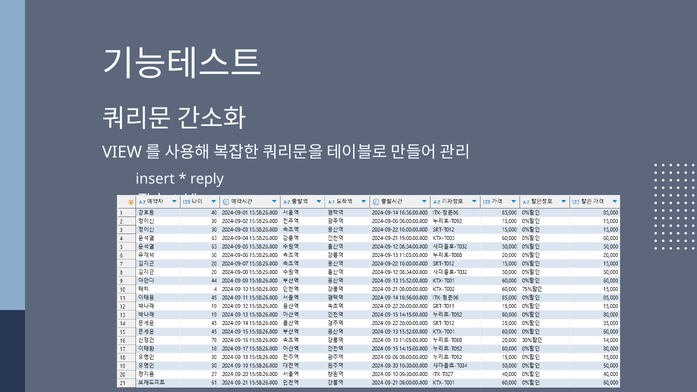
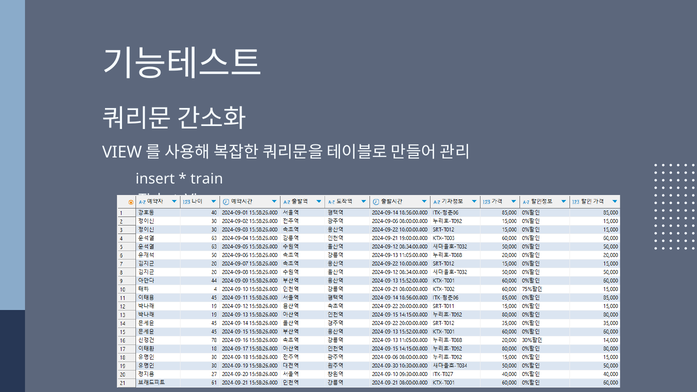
reply: reply -> train
